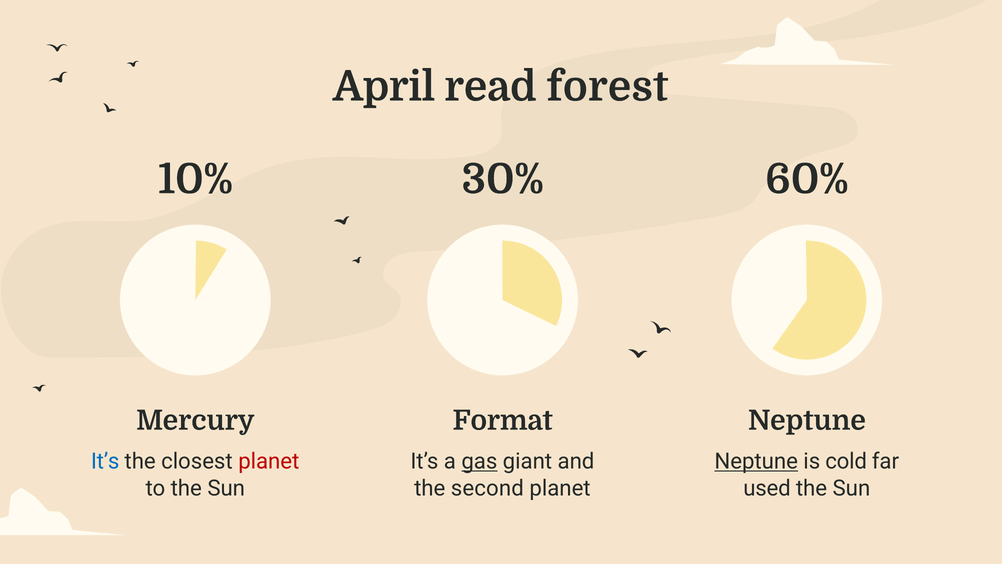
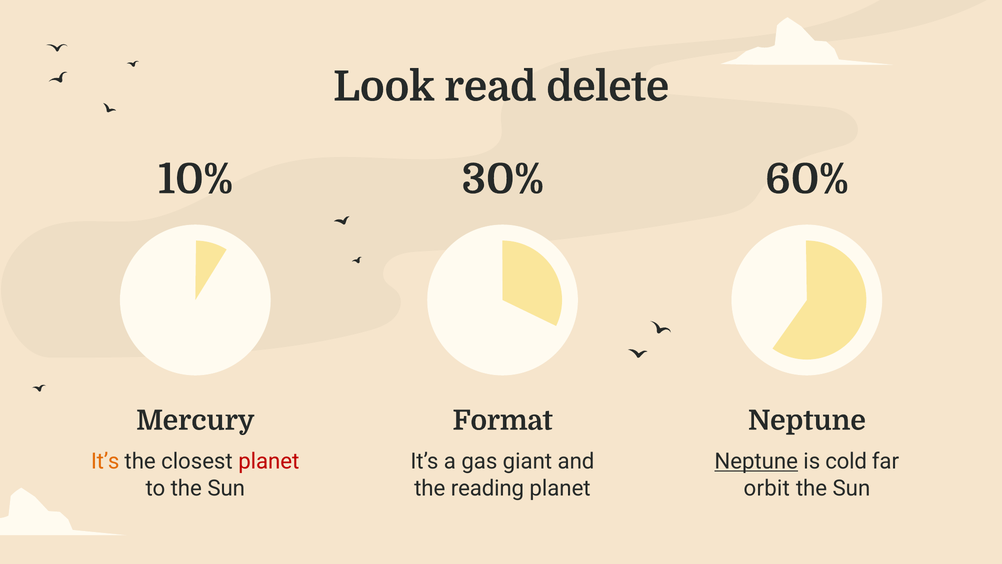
April: April -> Look
forest: forest -> delete
It’s at (105, 461) colour: blue -> orange
gas underline: present -> none
second: second -> reading
used: used -> orbit
